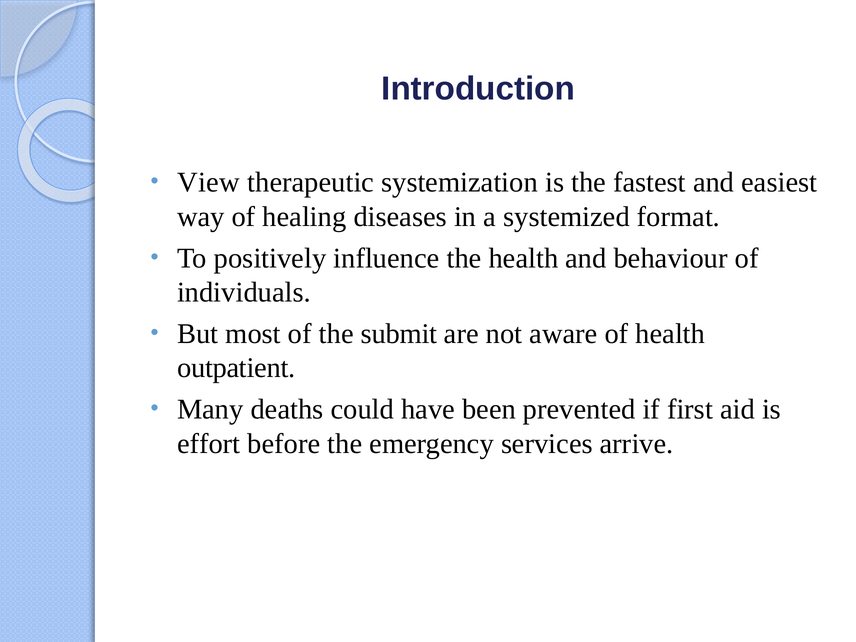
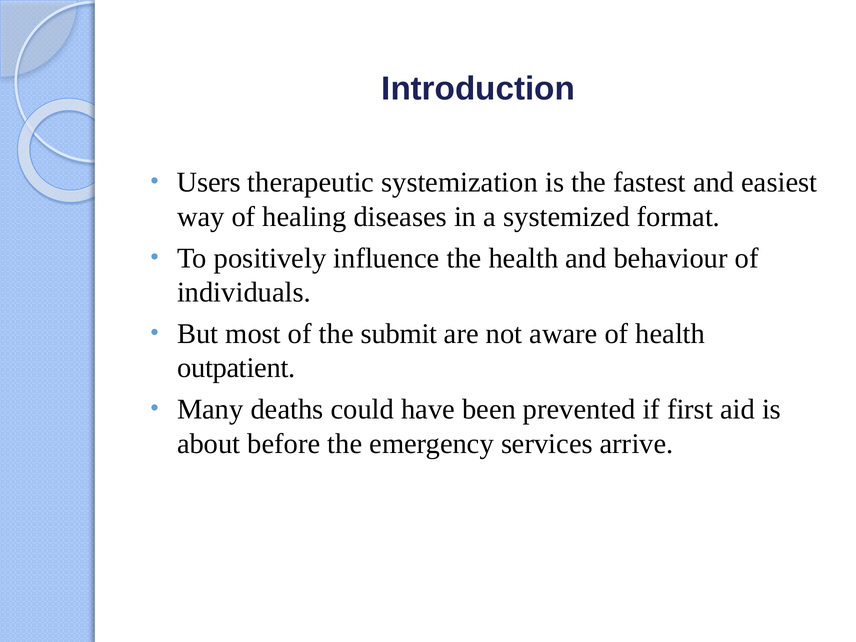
View: View -> Users
effort: effort -> about
